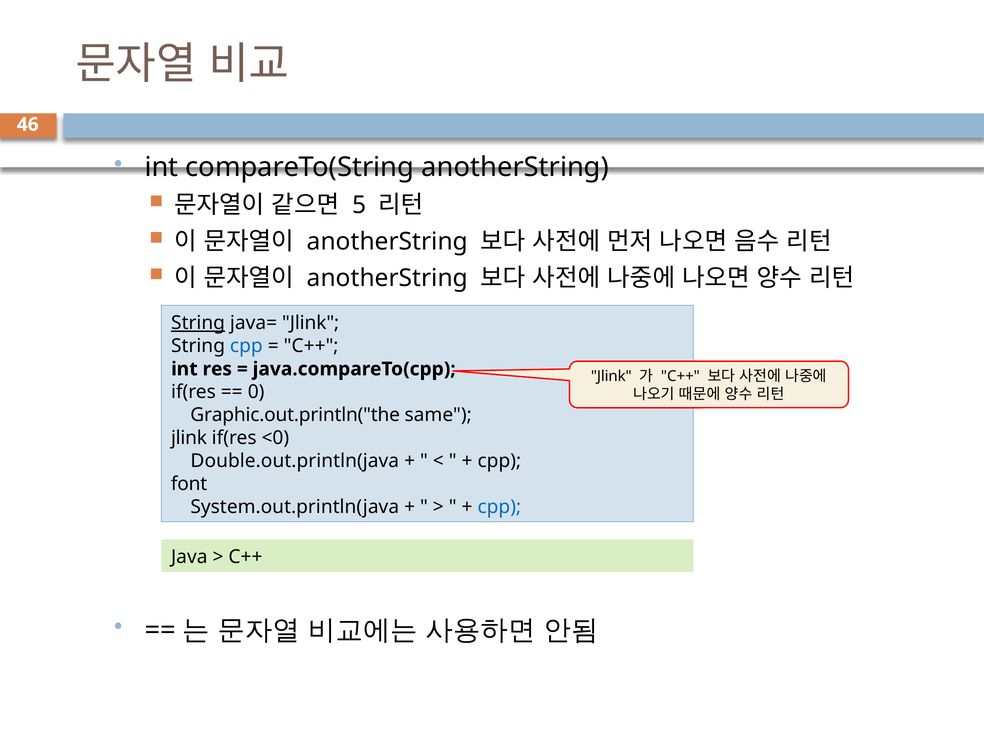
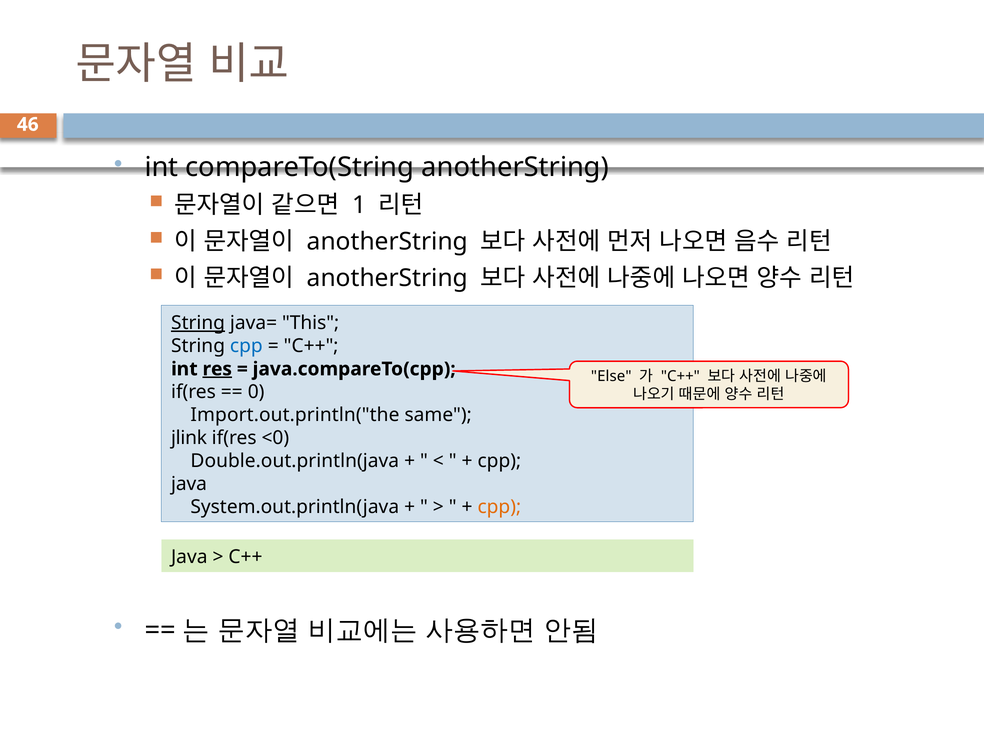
5: 5 -> 1
java= Jlink: Jlink -> This
res underline: none -> present
Jlink at (611, 376): Jlink -> Else
Graphic.out.println("the: Graphic.out.println("the -> Import.out.println("the
font at (189, 484): font -> java
cpp at (499, 507) colour: blue -> orange
